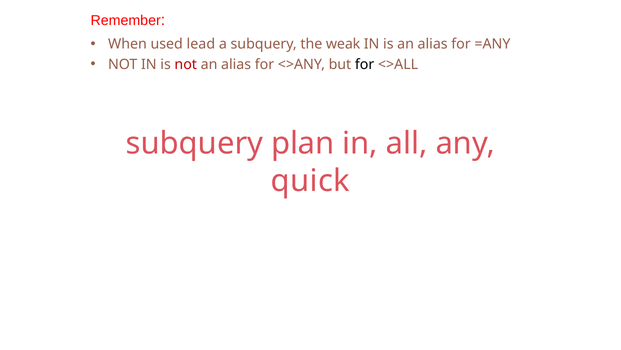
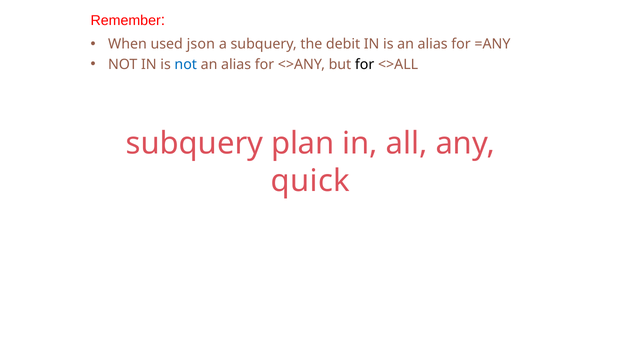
lead: lead -> json
weak: weak -> debit
not at (186, 64) colour: red -> blue
